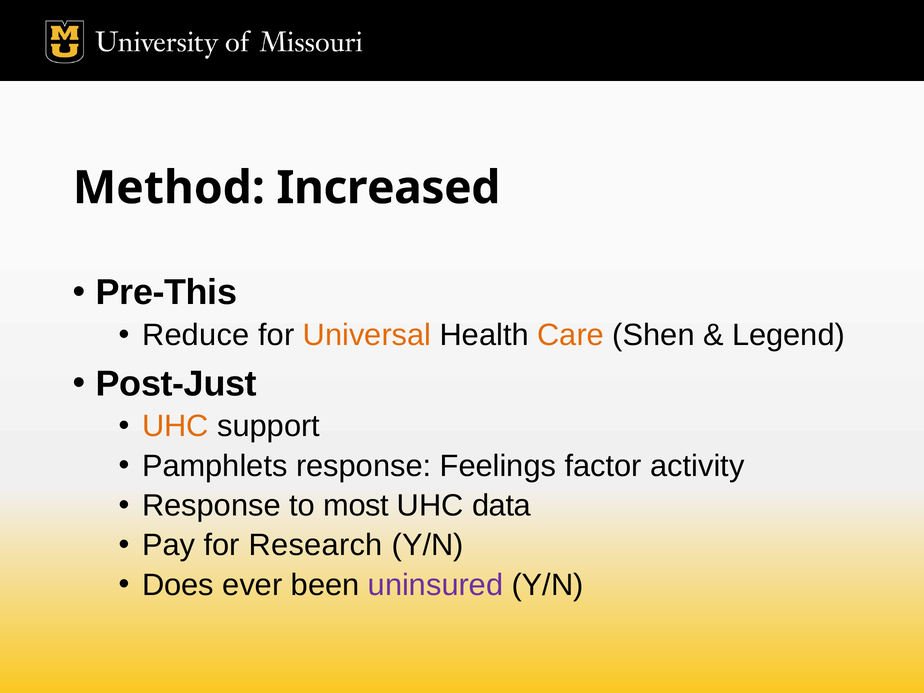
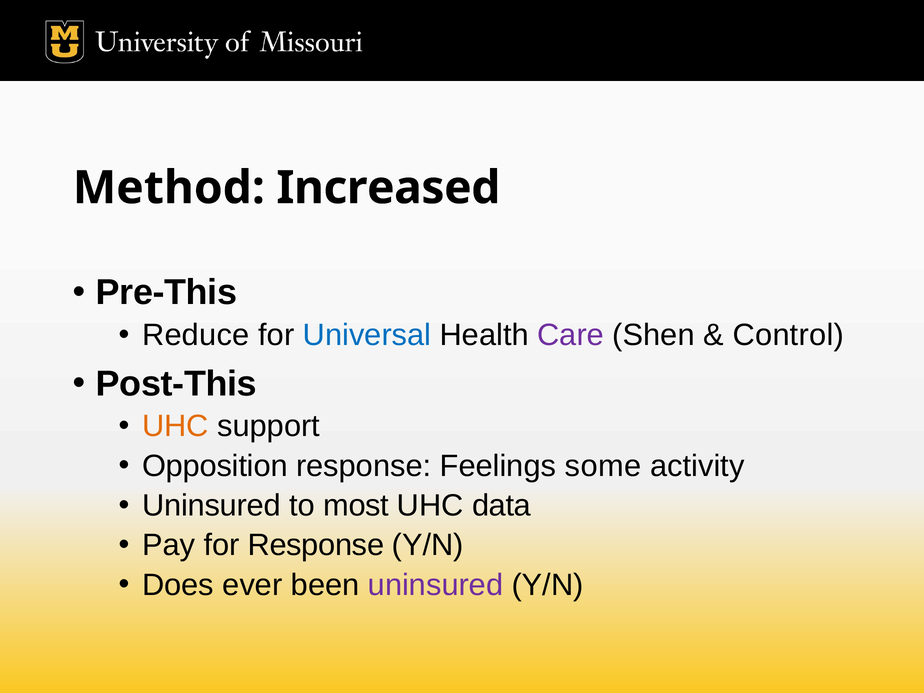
Universal colour: orange -> blue
Care colour: orange -> purple
Legend: Legend -> Control
Post-Just: Post-Just -> Post-This
Pamphlets: Pamphlets -> Opposition
factor: factor -> some
Response at (211, 506): Response -> Uninsured
for Research: Research -> Response
